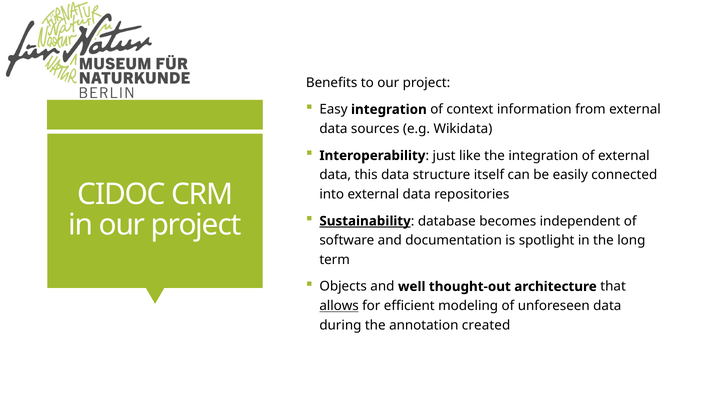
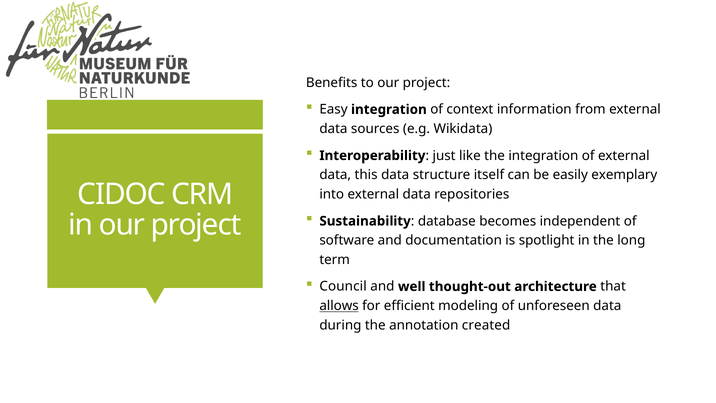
connected: connected -> exemplary
Sustainability underline: present -> none
Objects: Objects -> Council
